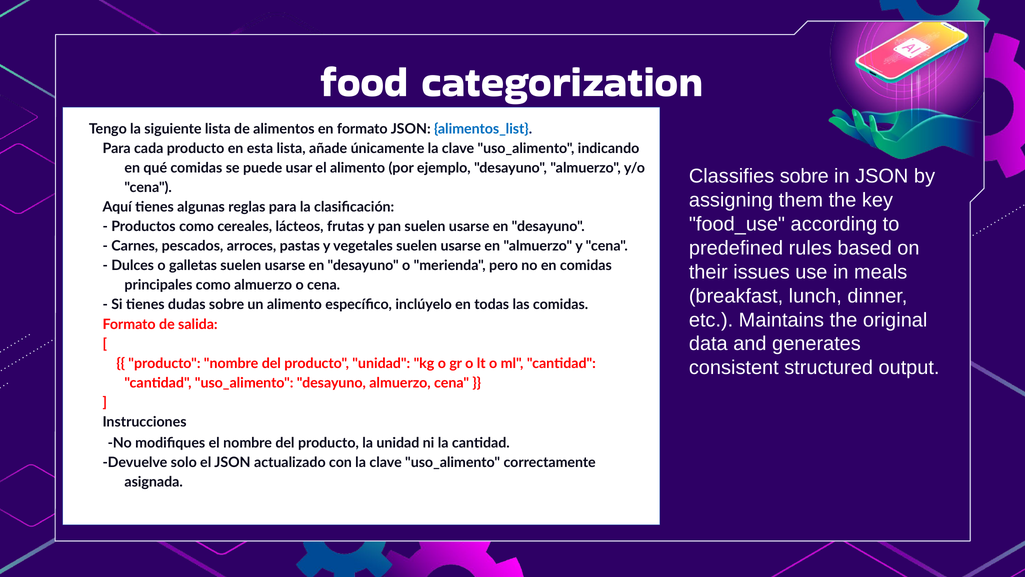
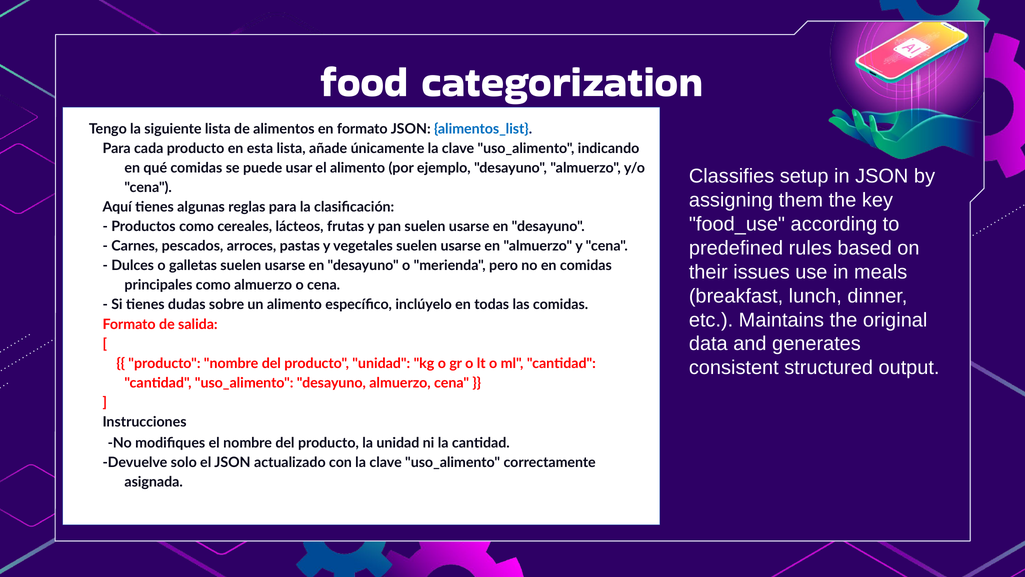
Classifies sobre: sobre -> setup
